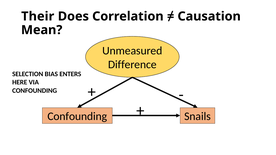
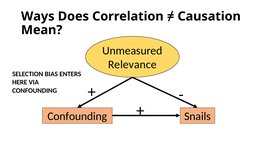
Their: Their -> Ways
Difference: Difference -> Relevance
